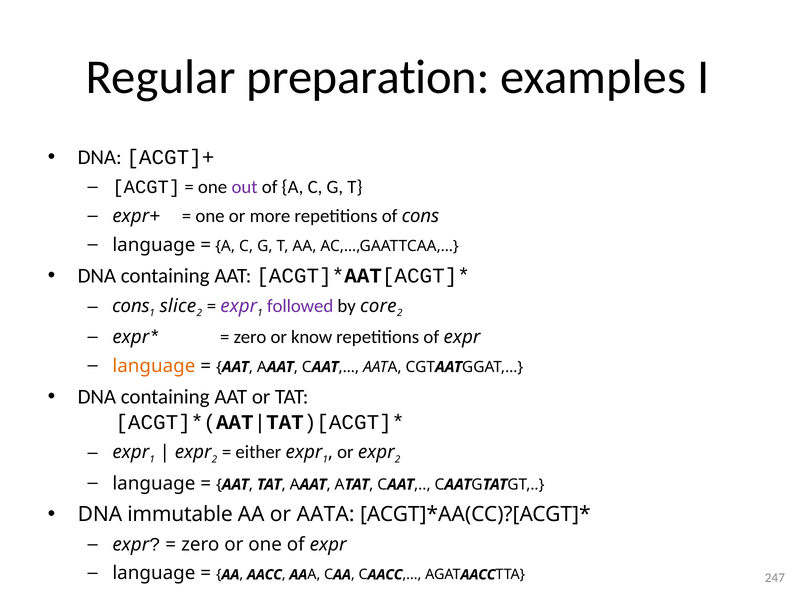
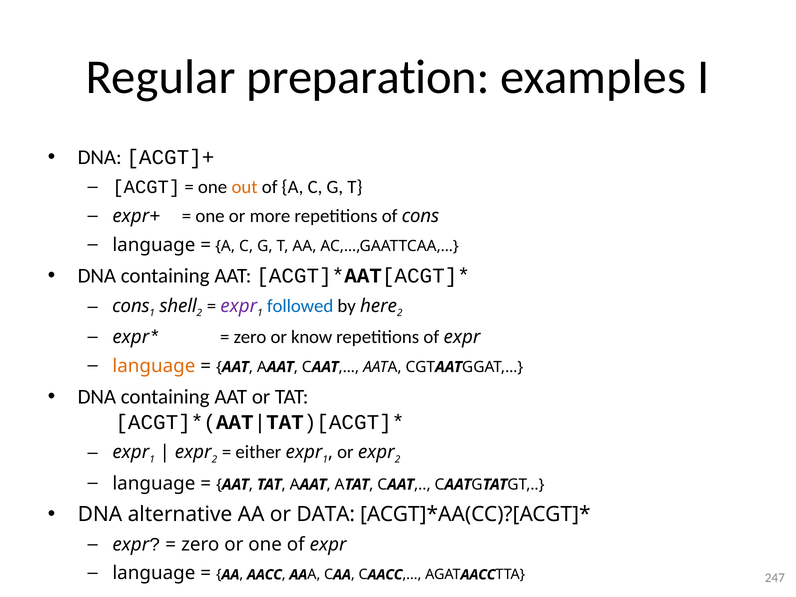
out colour: purple -> orange
slice: slice -> shell
followed colour: purple -> blue
core: core -> here
immutable: immutable -> alternative
or AATA: AATA -> DATA
